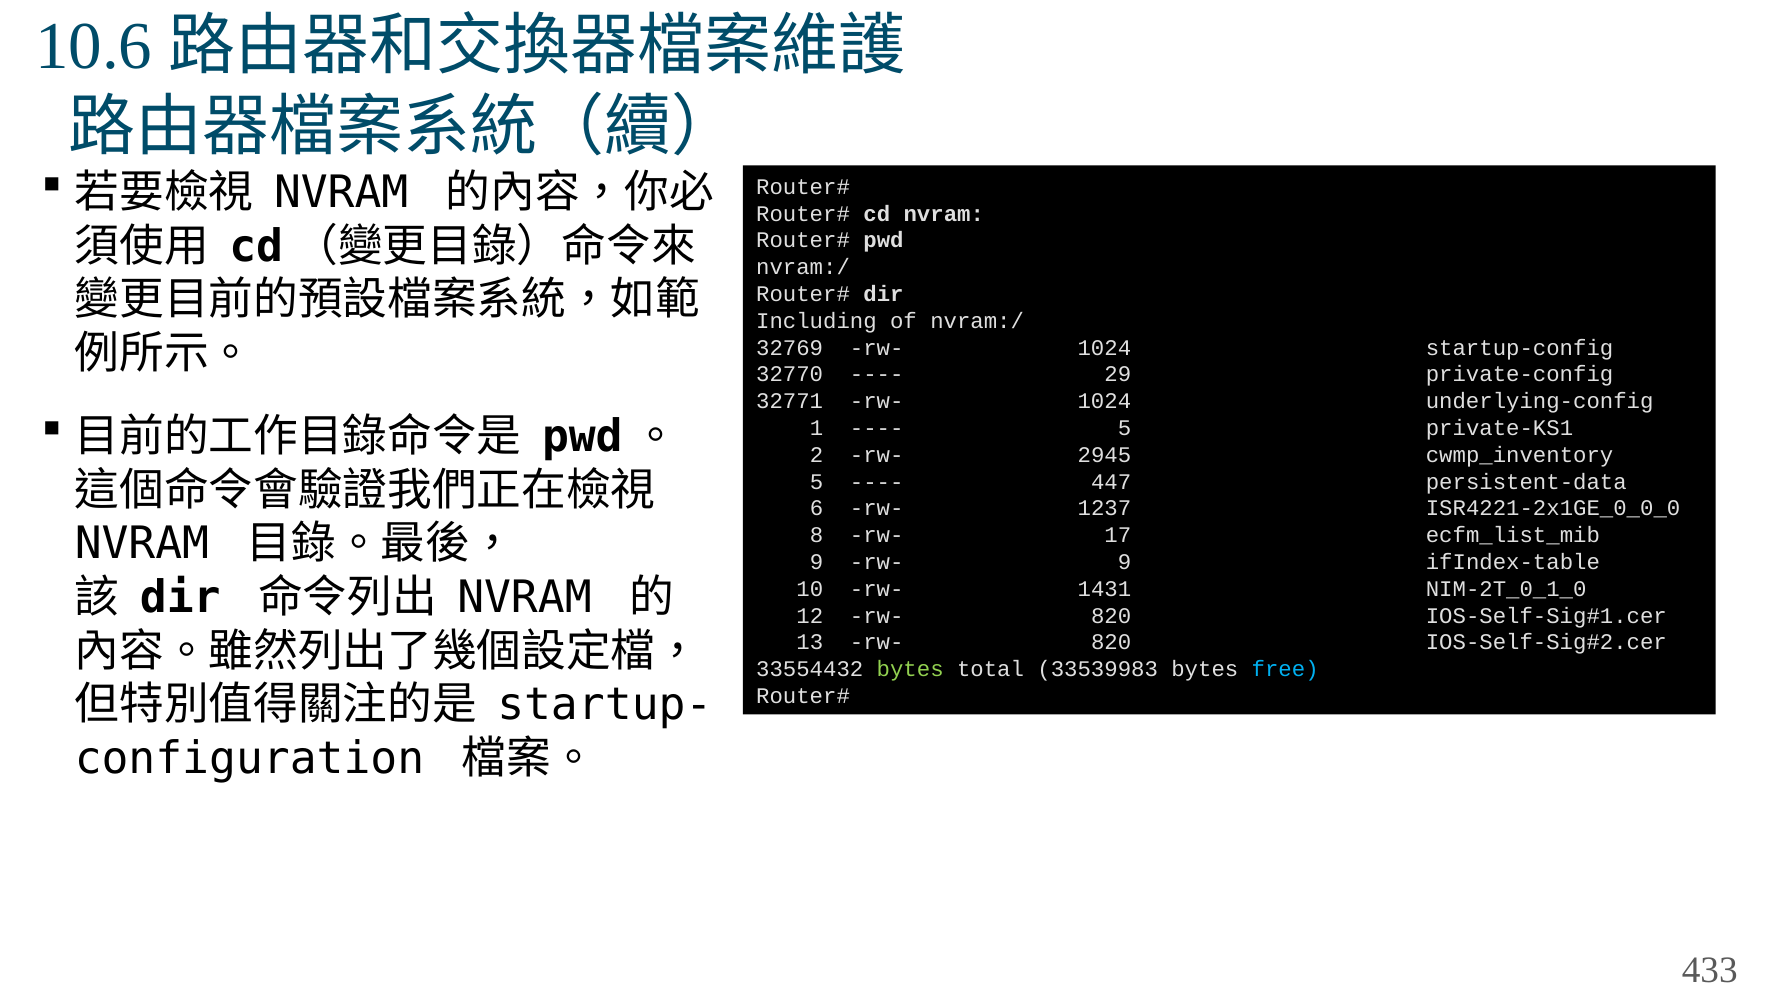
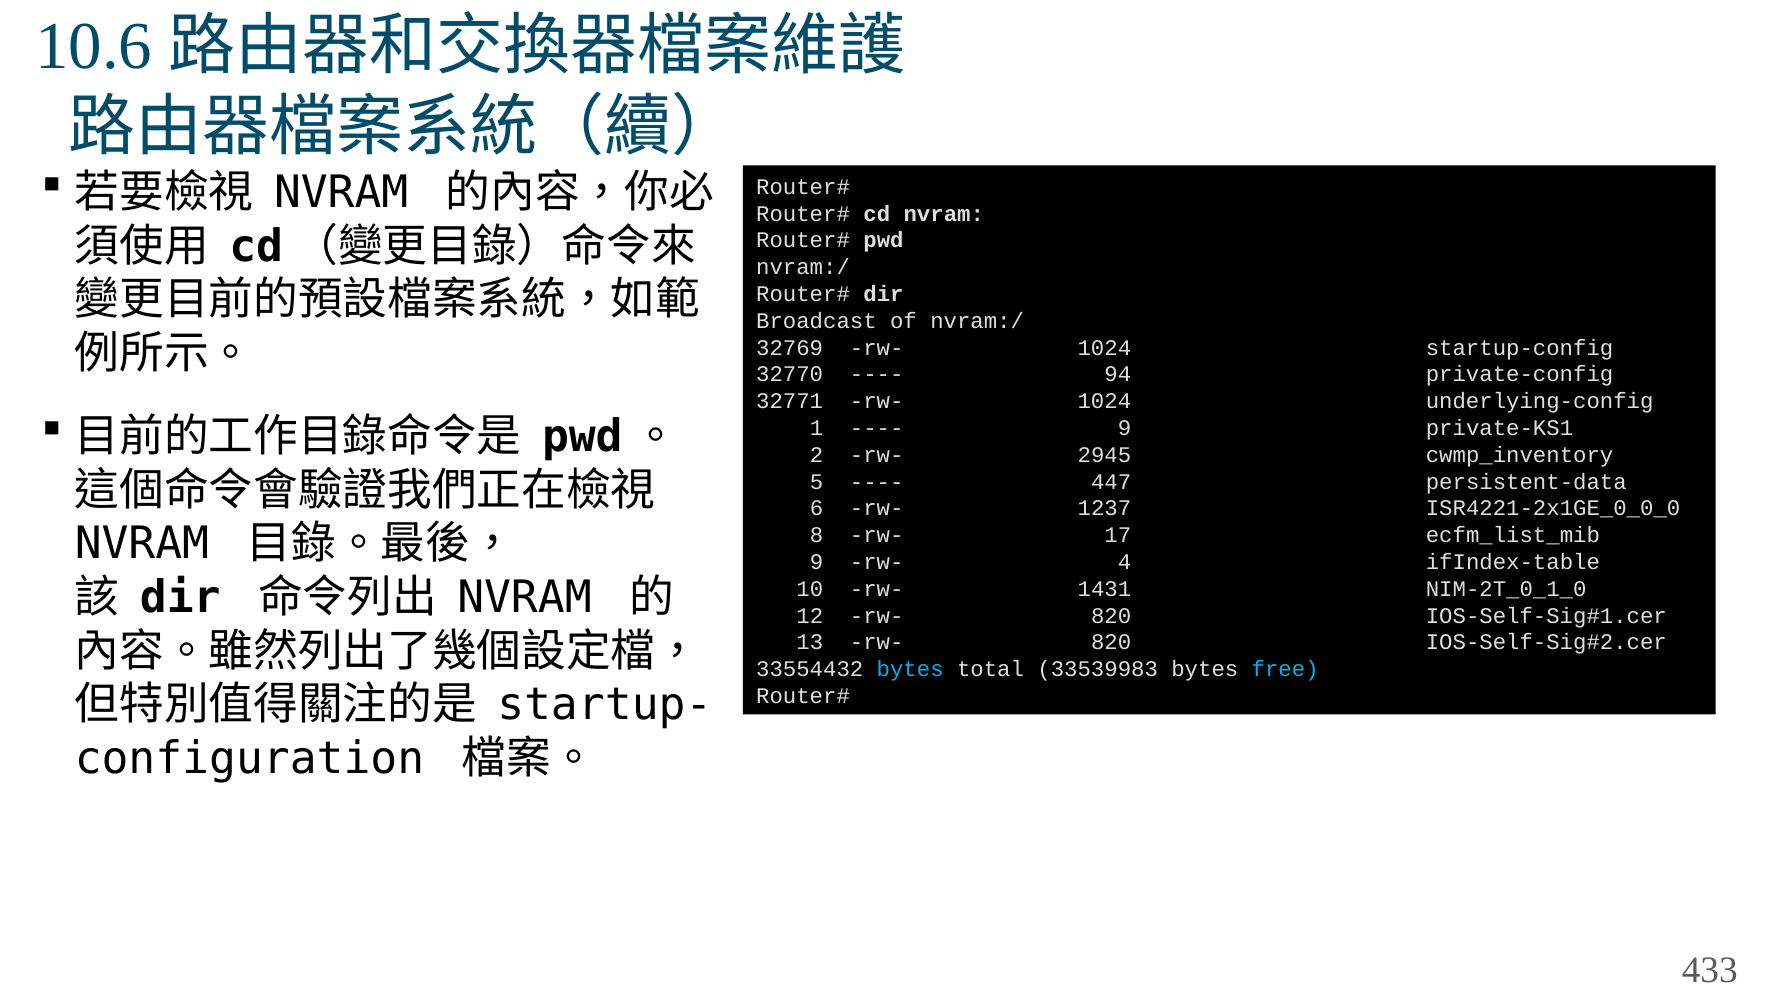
Including: Including -> Broadcast
29: 29 -> 94
5 at (1125, 428): 5 -> 9
rw- 9: 9 -> 4
bytes at (910, 669) colour: light green -> light blue
